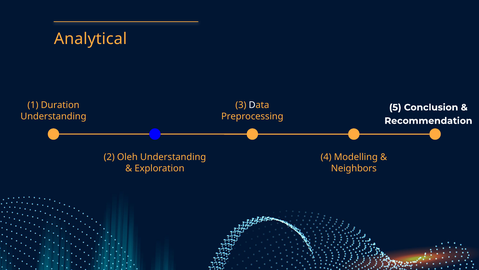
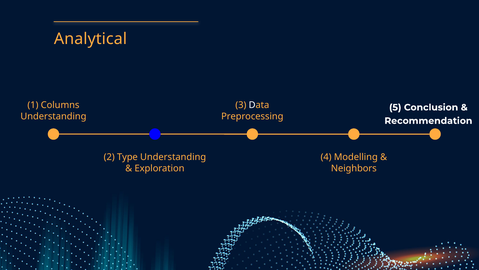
Duration: Duration -> Columns
Oleh: Oleh -> Type
